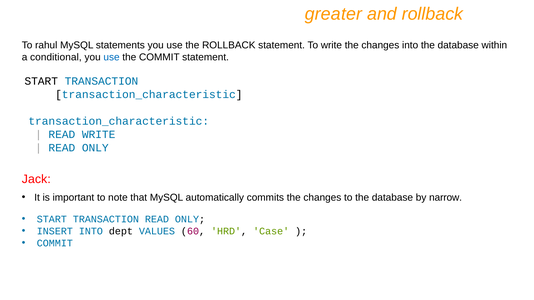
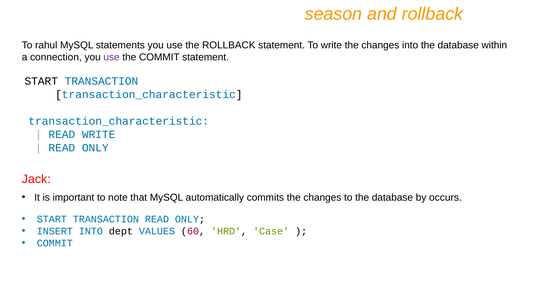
greater: greater -> season
conditional: conditional -> connection
use at (112, 57) colour: blue -> purple
narrow: narrow -> occurs
